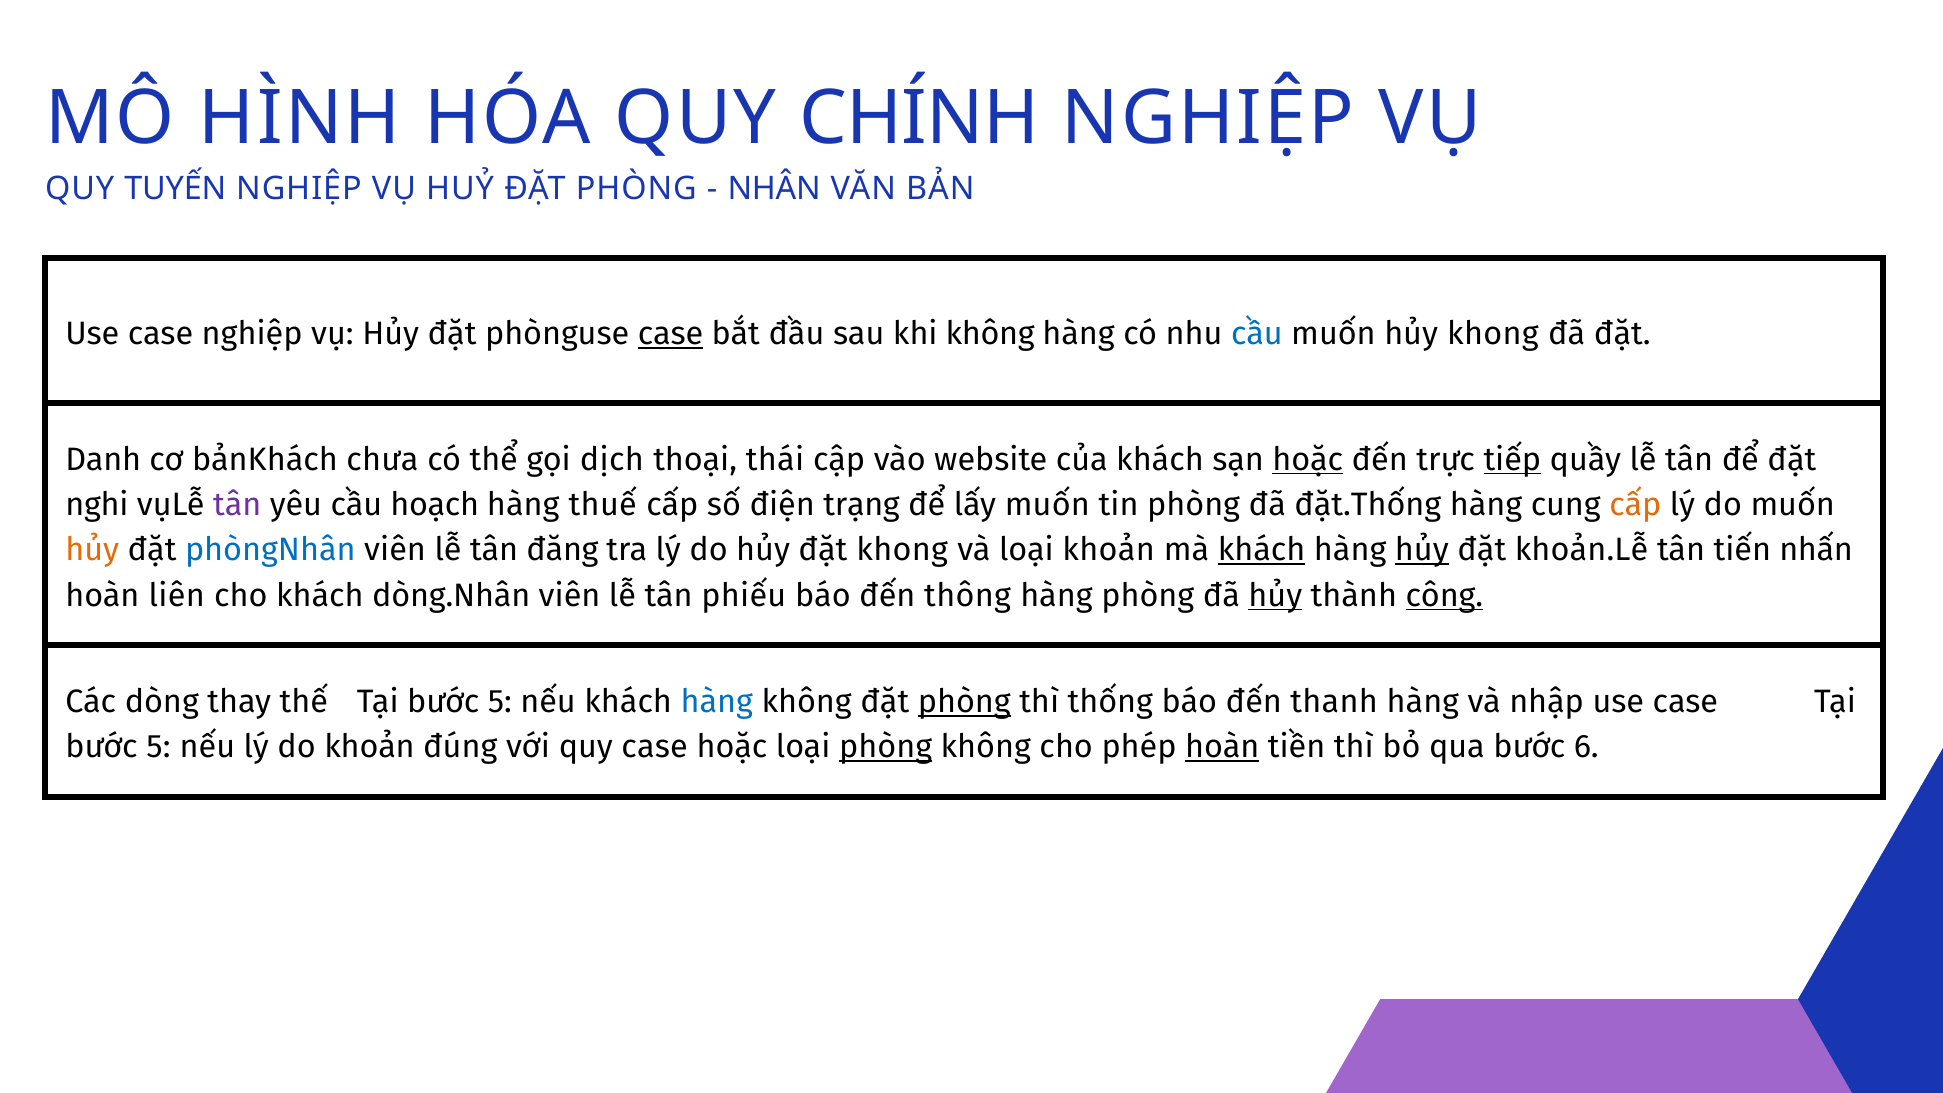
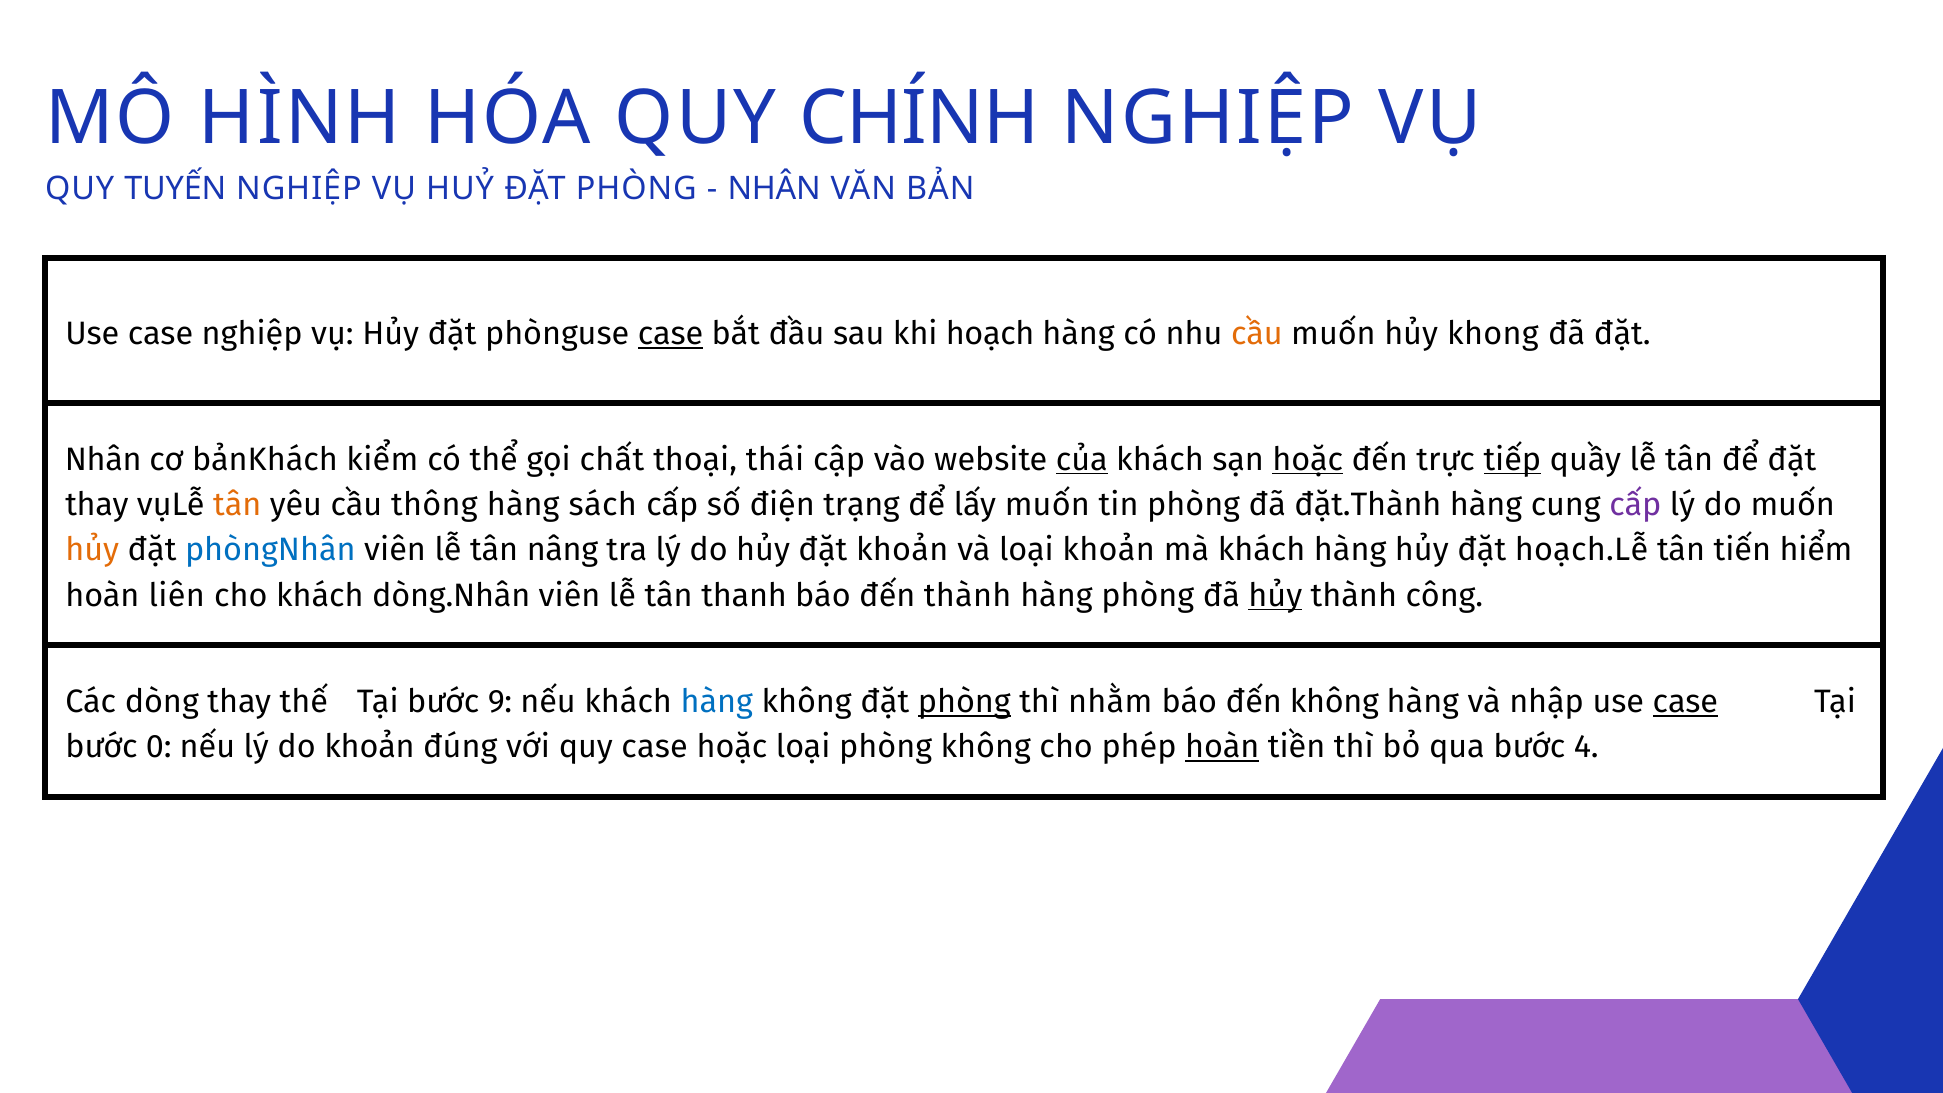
khi không: không -> hoạch
cầu at (1257, 334) colour: blue -> orange
Danh at (103, 460): Danh -> Nhân
chưa: chưa -> kiểm
dịch: dịch -> chất
của underline: none -> present
nghi at (97, 505): nghi -> thay
tân at (237, 505) colour: purple -> orange
hoạch: hoạch -> thông
thuế: thuế -> sách
đặt.Thống: đặt.Thống -> đặt.Thành
cấp at (1635, 505) colour: orange -> purple
đăng: đăng -> nâng
đặt khong: khong -> khoản
khách at (1262, 550) underline: present -> none
hủy at (1422, 550) underline: present -> none
khoản.Lễ: khoản.Lễ -> hoạch.Lễ
nhấn: nhấn -> hiểm
phiếu: phiếu -> thanh
đến thông: thông -> thành
công underline: present -> none
thế Tại bước 5: 5 -> 9
thống: thống -> nhằm
đến thanh: thanh -> không
case at (1685, 702) underline: none -> present
5 at (158, 747): 5 -> 0
phòng at (886, 747) underline: present -> none
6: 6 -> 4
